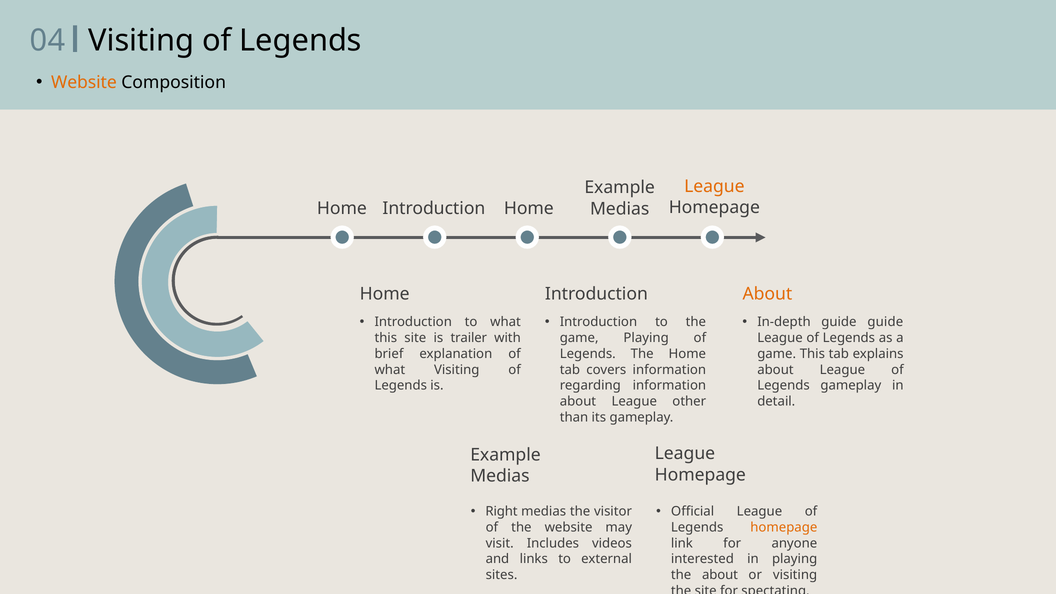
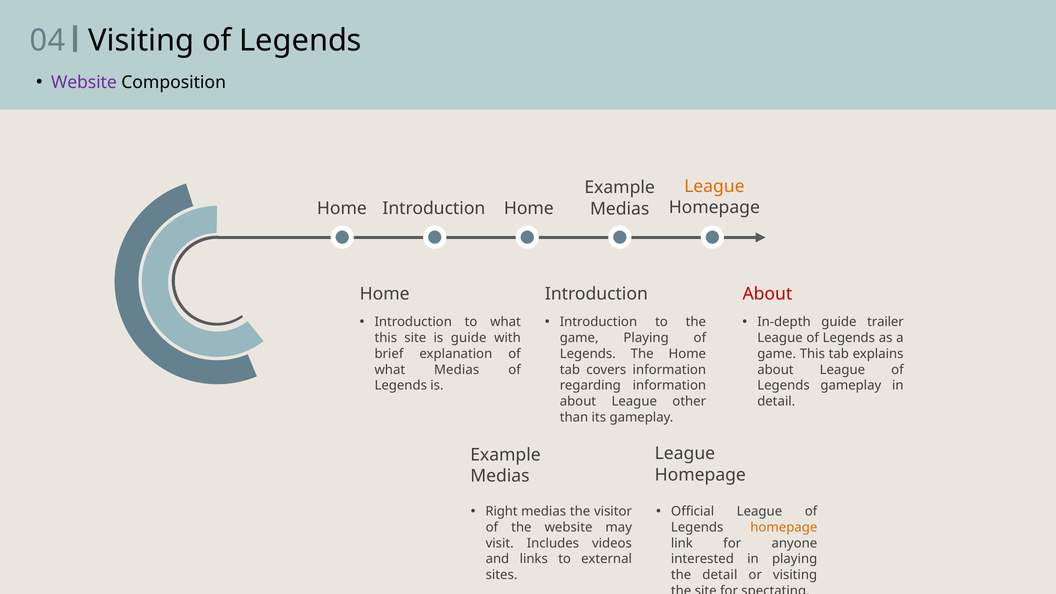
Website at (84, 82) colour: orange -> purple
About at (767, 294) colour: orange -> red
guide guide: guide -> trailer
is trailer: trailer -> guide
what Visiting: Visiting -> Medias
the about: about -> detail
